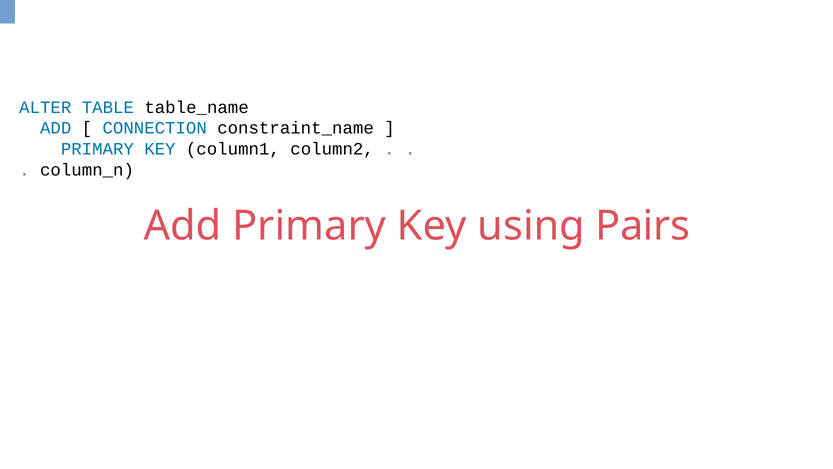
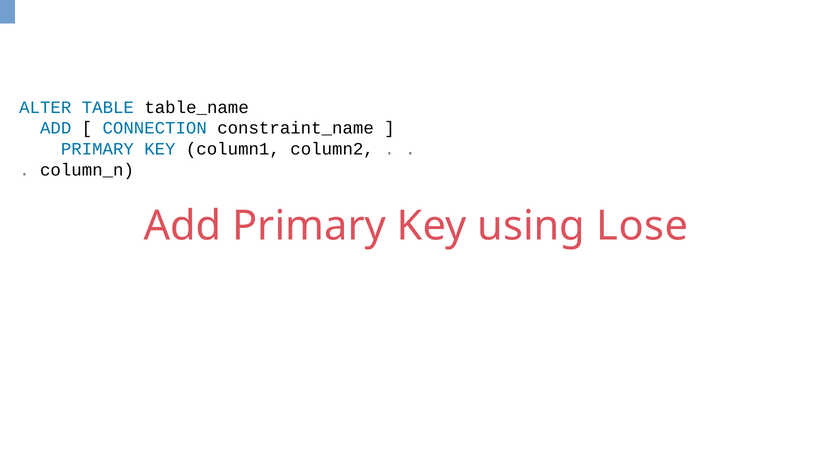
Pairs: Pairs -> Lose
